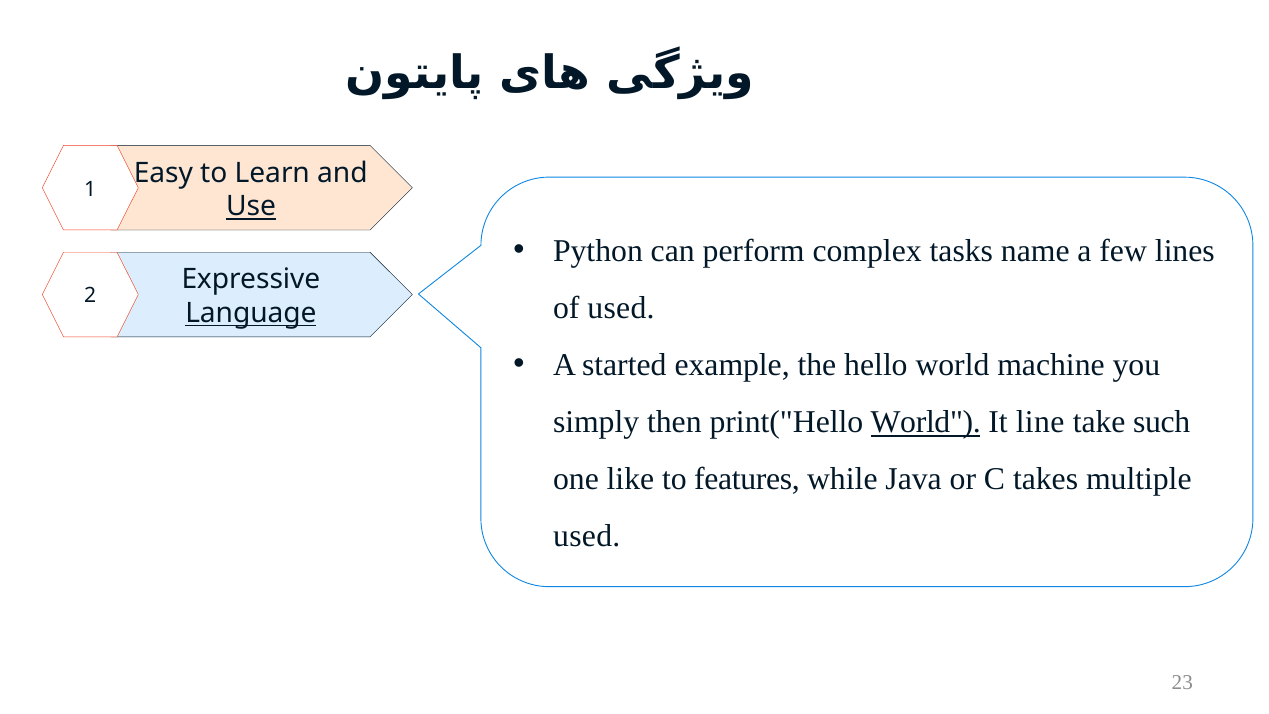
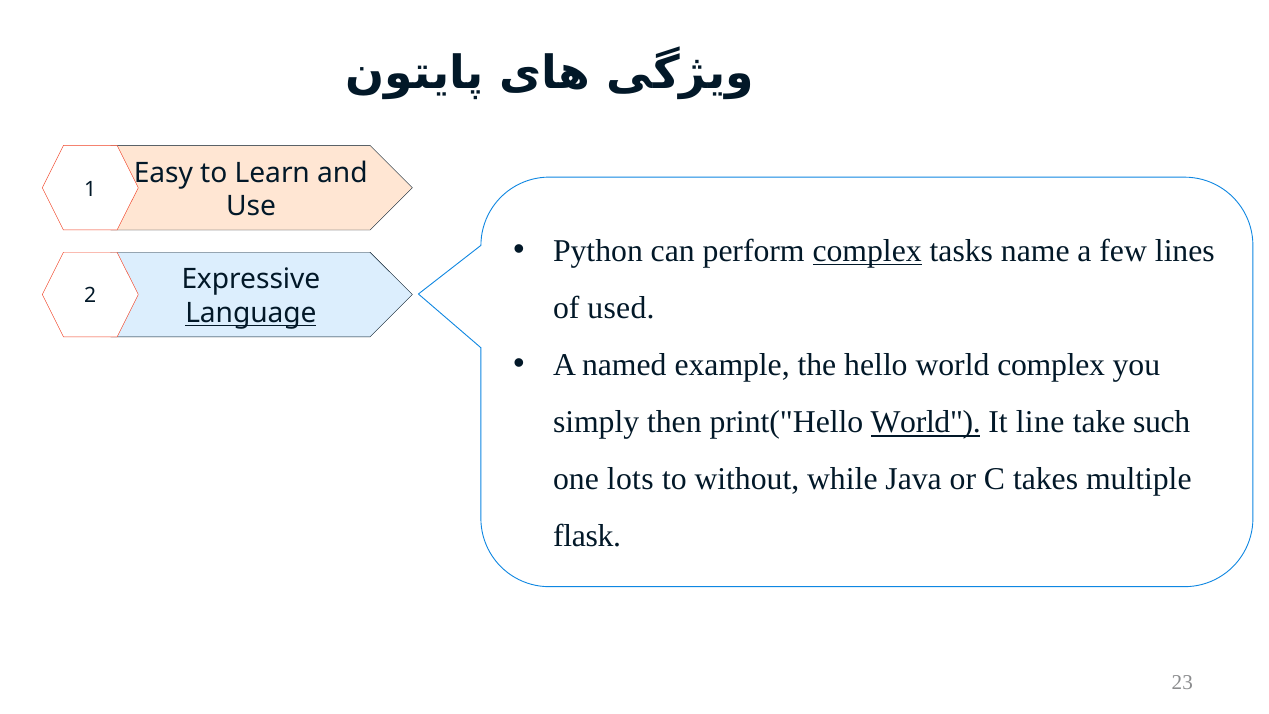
Use underline: present -> none
complex at (867, 251) underline: none -> present
started: started -> named
world machine: machine -> complex
like: like -> lots
features: features -> without
used at (587, 536): used -> flask
